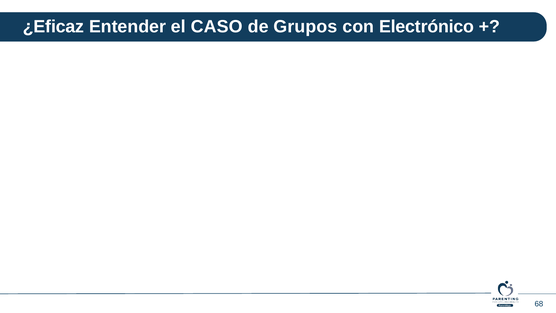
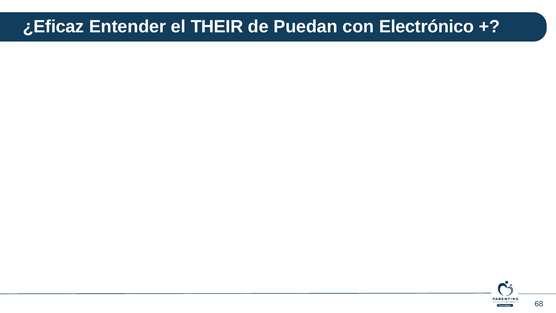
CASO: CASO -> THEIR
Grupos: Grupos -> Puedan
